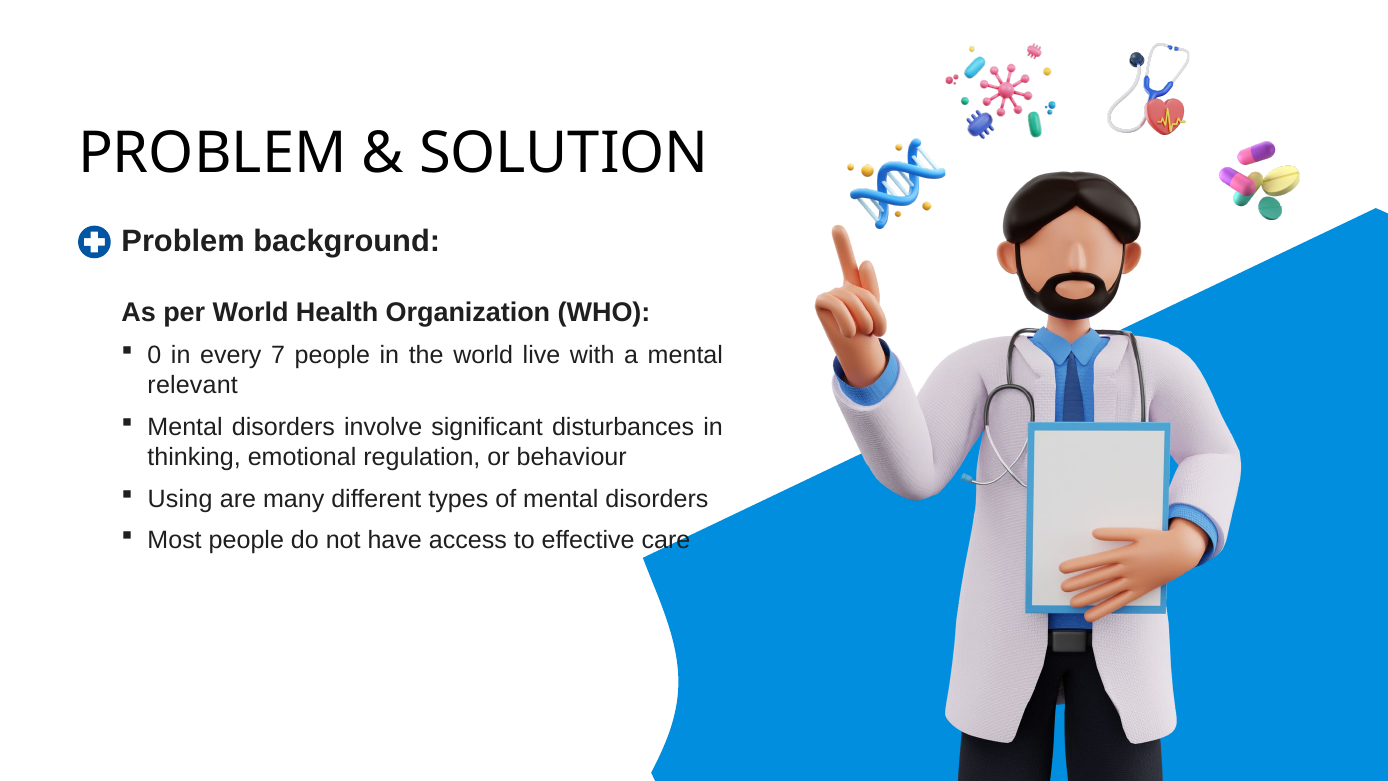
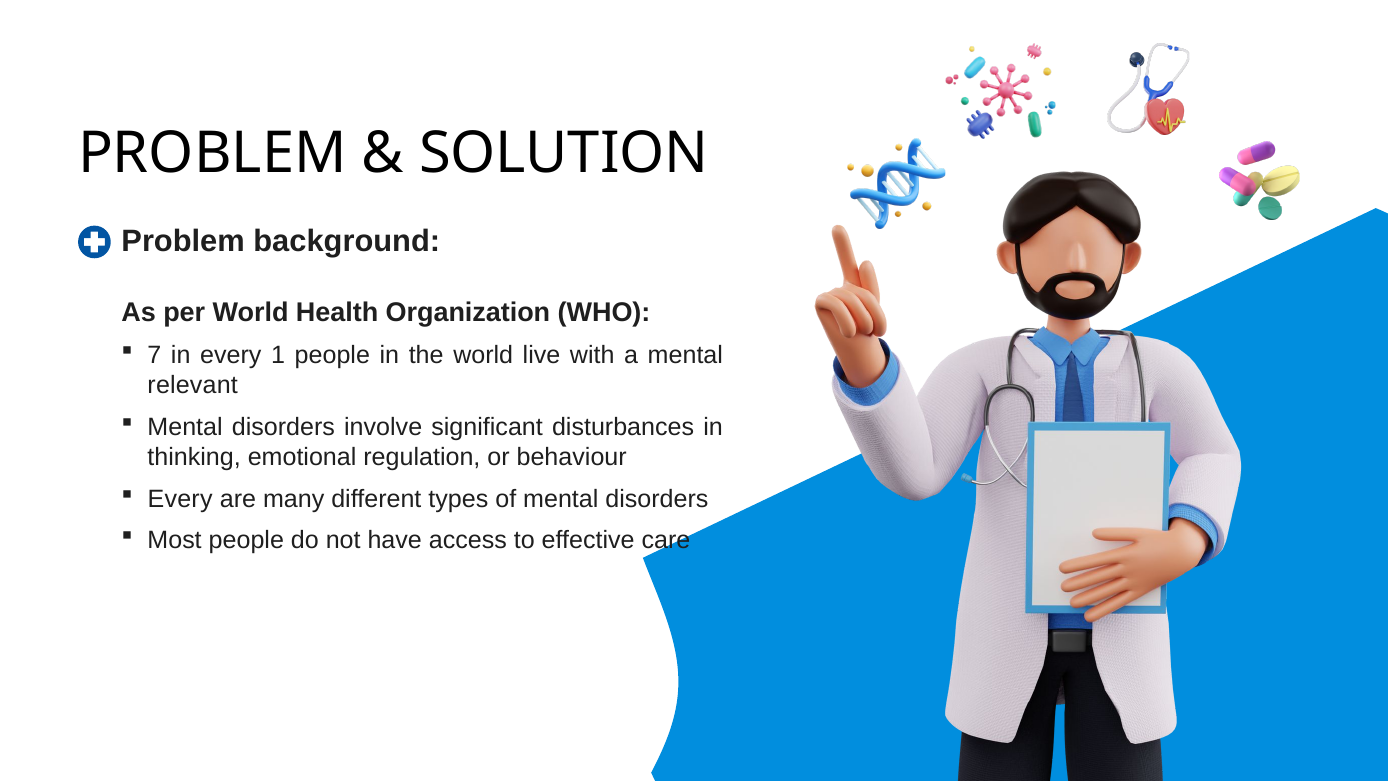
0: 0 -> 7
7: 7 -> 1
Using at (180, 499): Using -> Every
